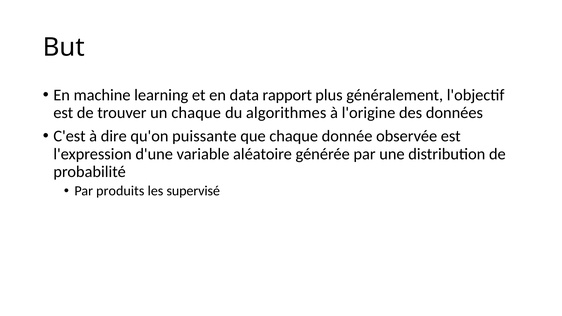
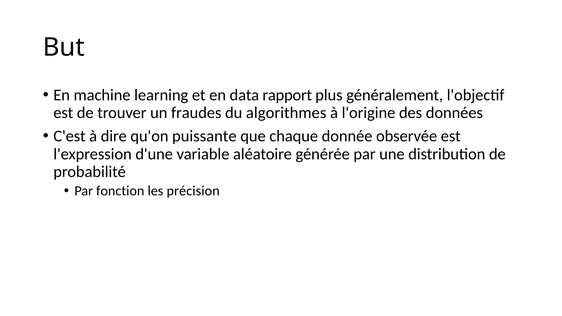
un chaque: chaque -> fraudes
produits: produits -> fonction
supervisé: supervisé -> précision
